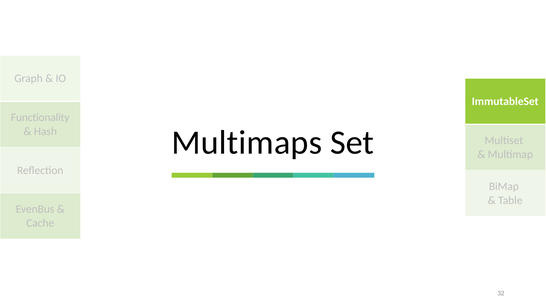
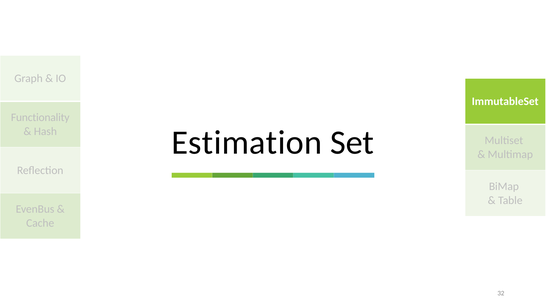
Multimaps: Multimaps -> Estimation
